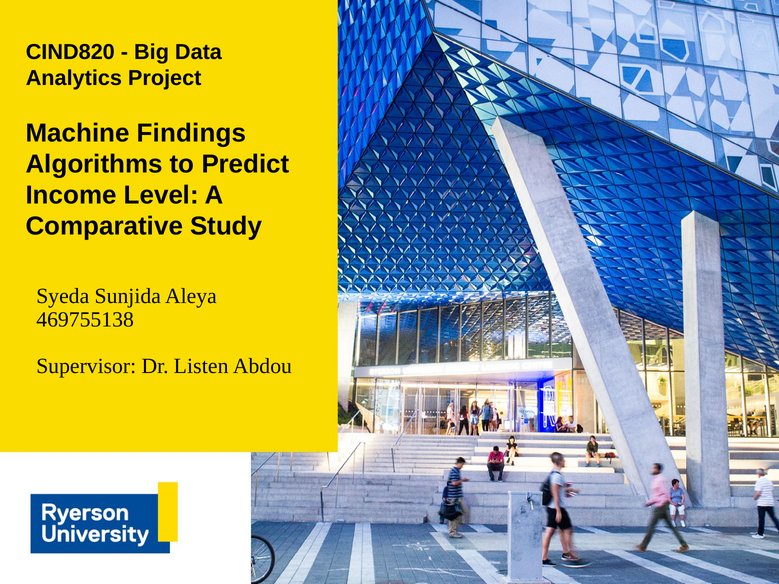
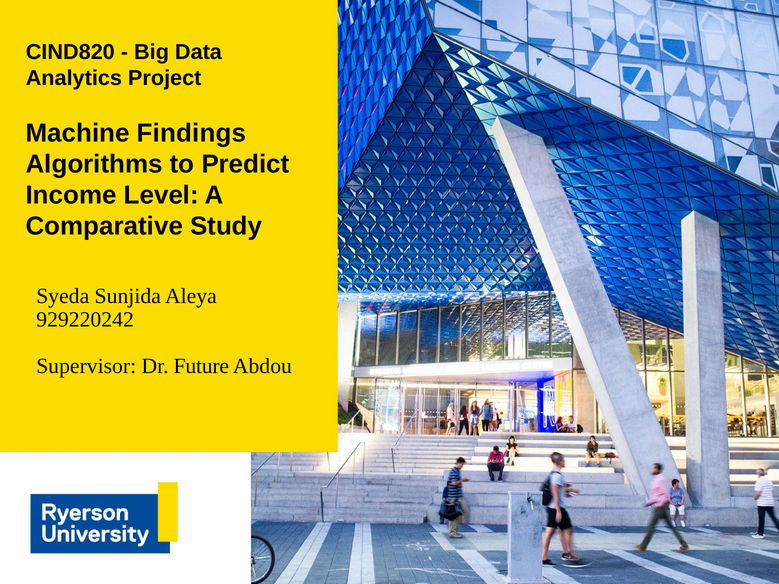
469755138: 469755138 -> 929220242
Listen: Listen -> Future
